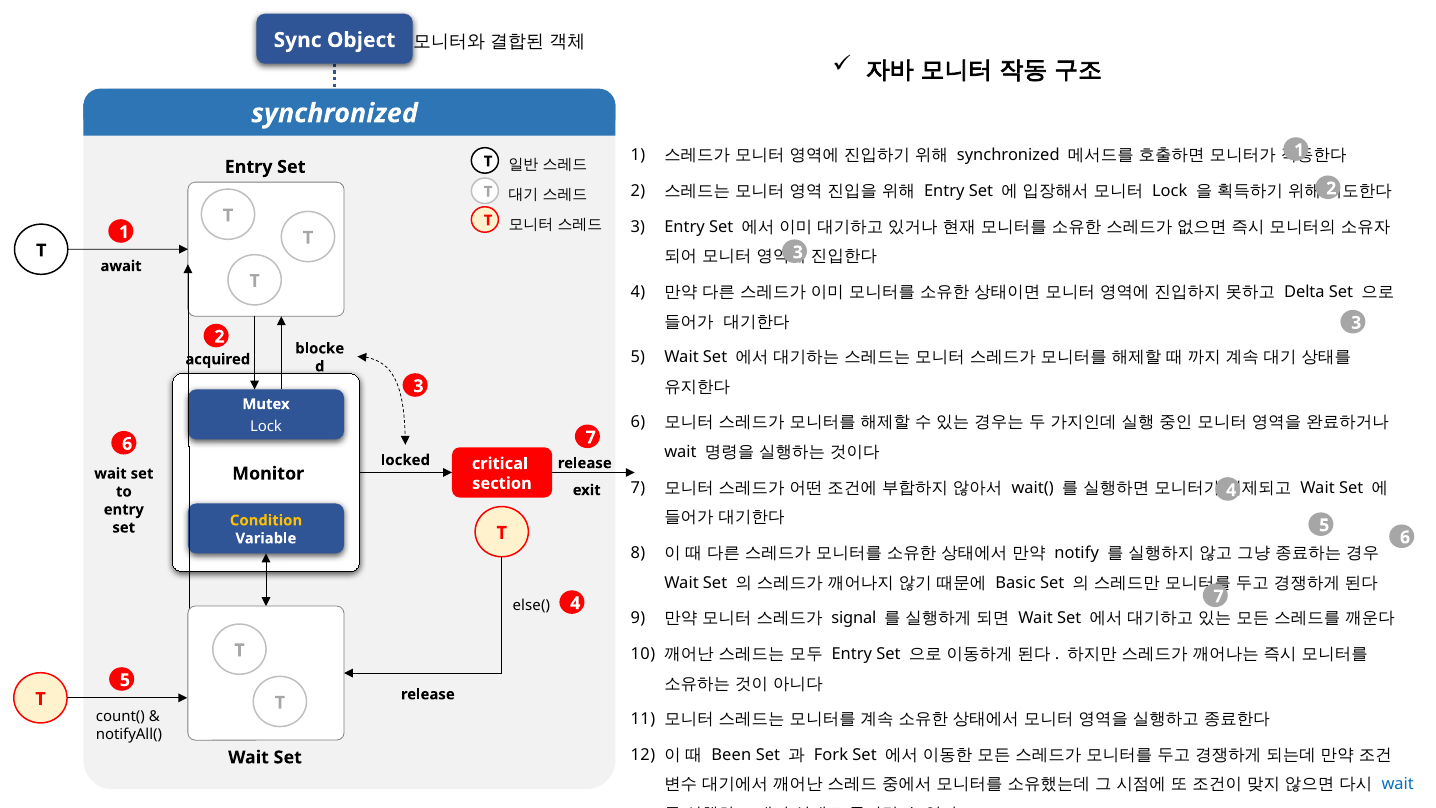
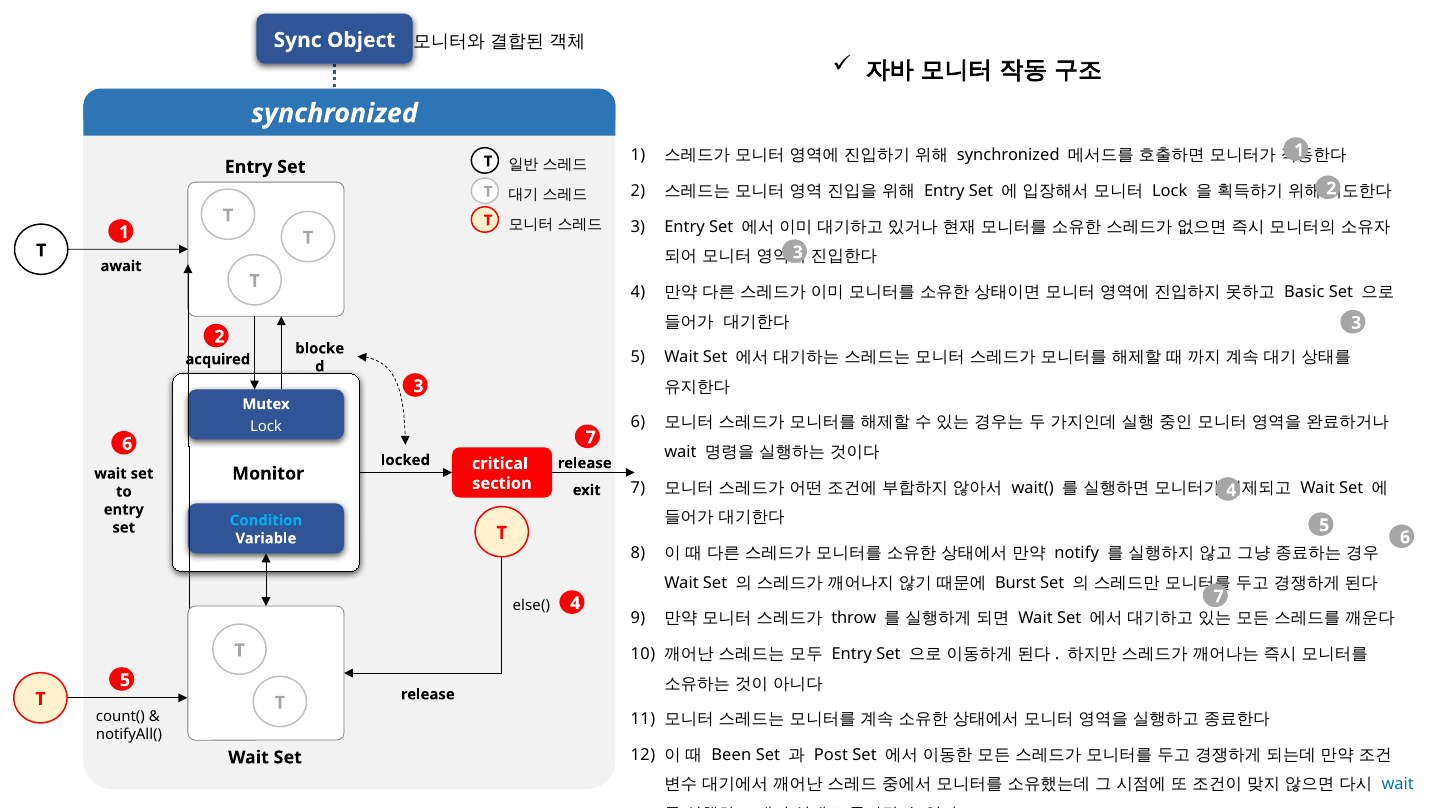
Delta: Delta -> Basic
Condition colour: yellow -> light blue
Basic: Basic -> Burst
signal: signal -> throw
Fork: Fork -> Post
